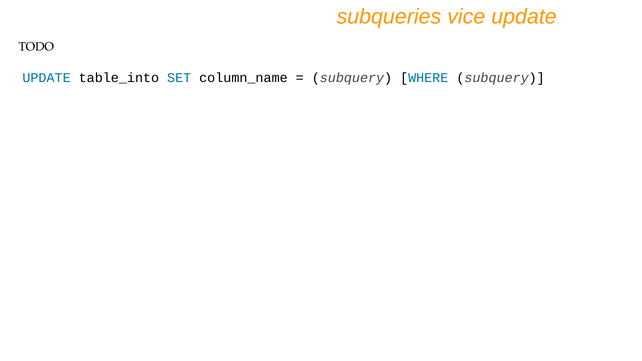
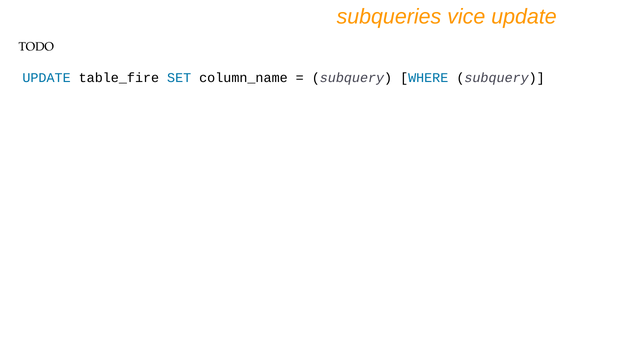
table_into: table_into -> table_fire
